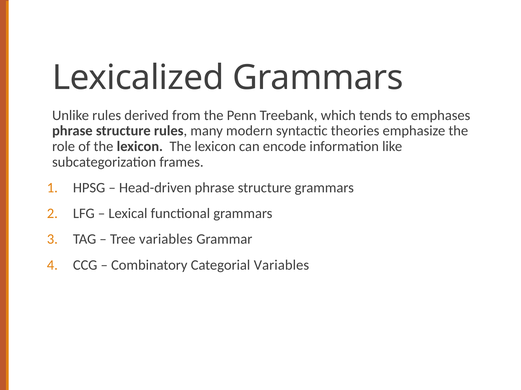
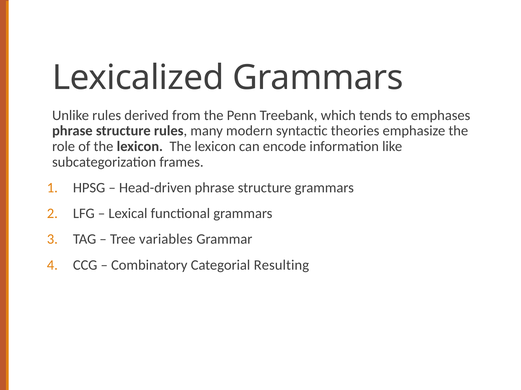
Categorial Variables: Variables -> Resulting
